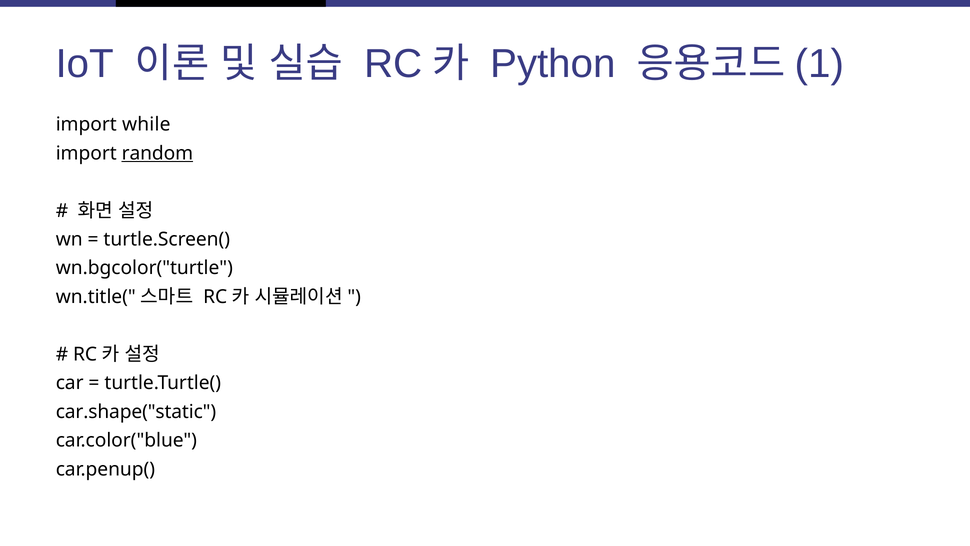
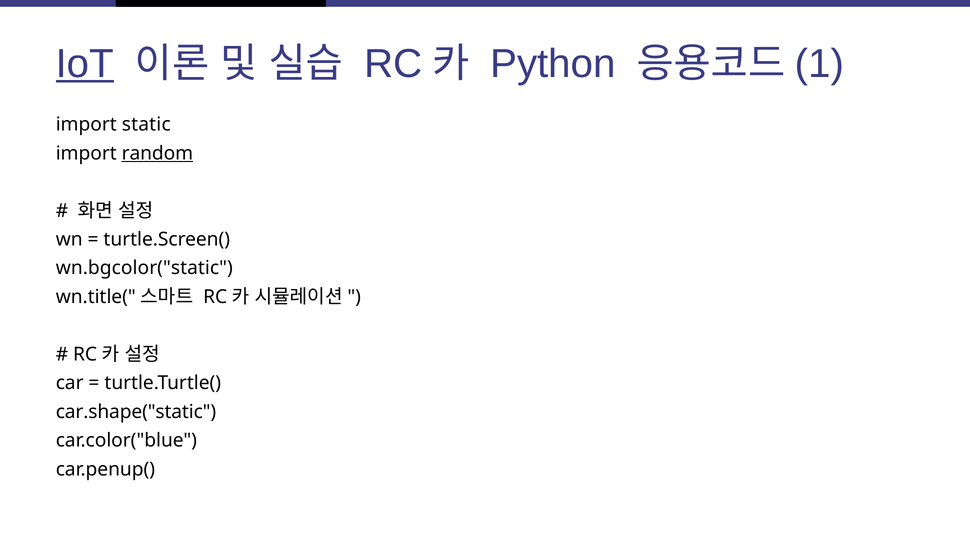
IoT underline: none -> present
while: while -> static
wn.bgcolor("turtle: wn.bgcolor("turtle -> wn.bgcolor("static
